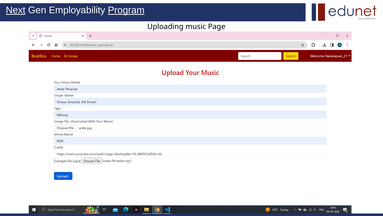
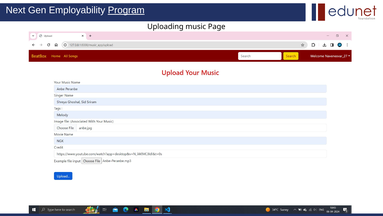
Next underline: present -> none
